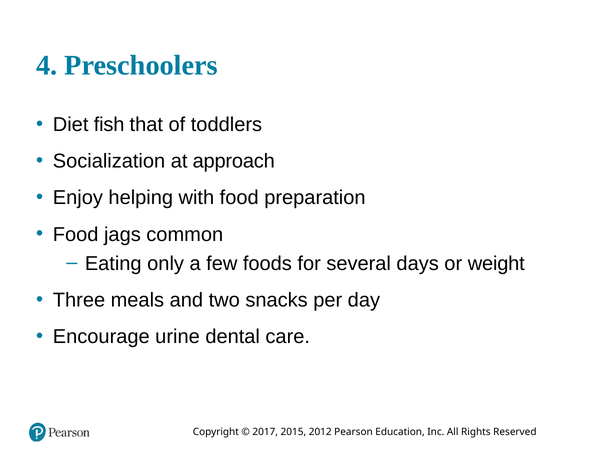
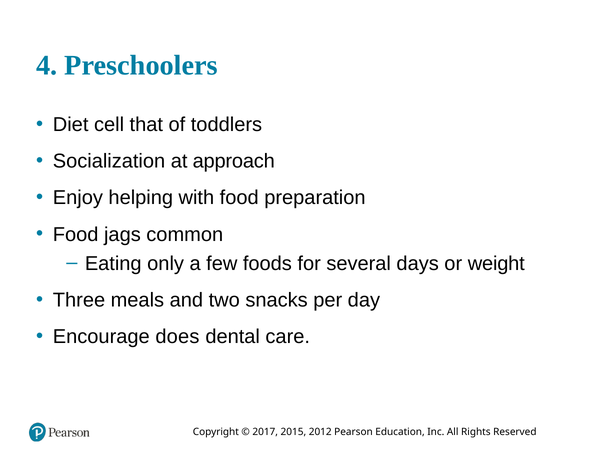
fish: fish -> cell
urine: urine -> does
